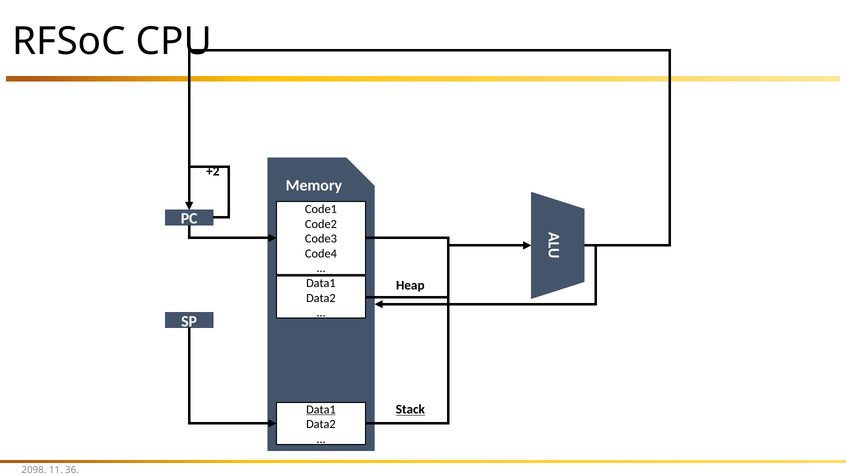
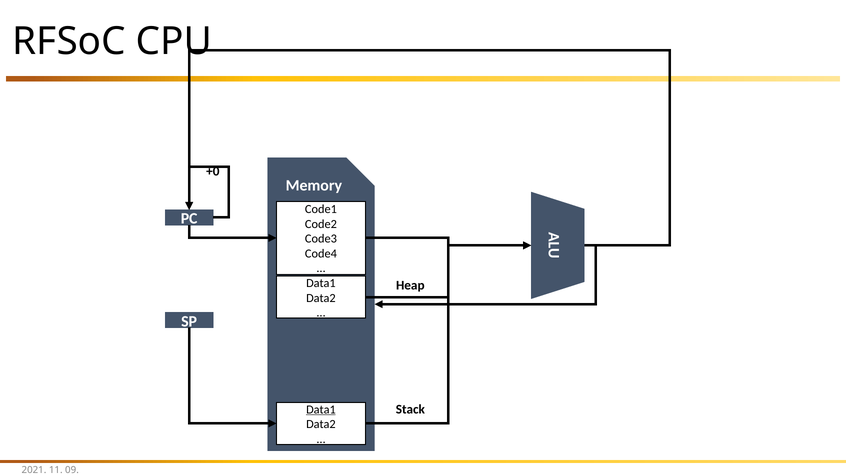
+2: +2 -> +0
Stack underline: present -> none
2098: 2098 -> 2021
36: 36 -> 09
